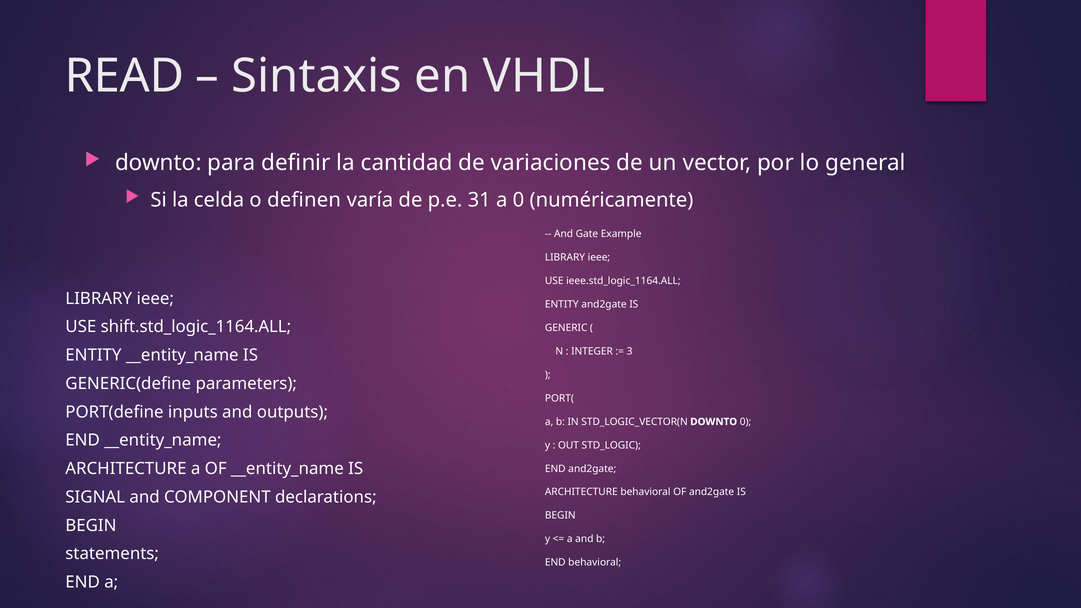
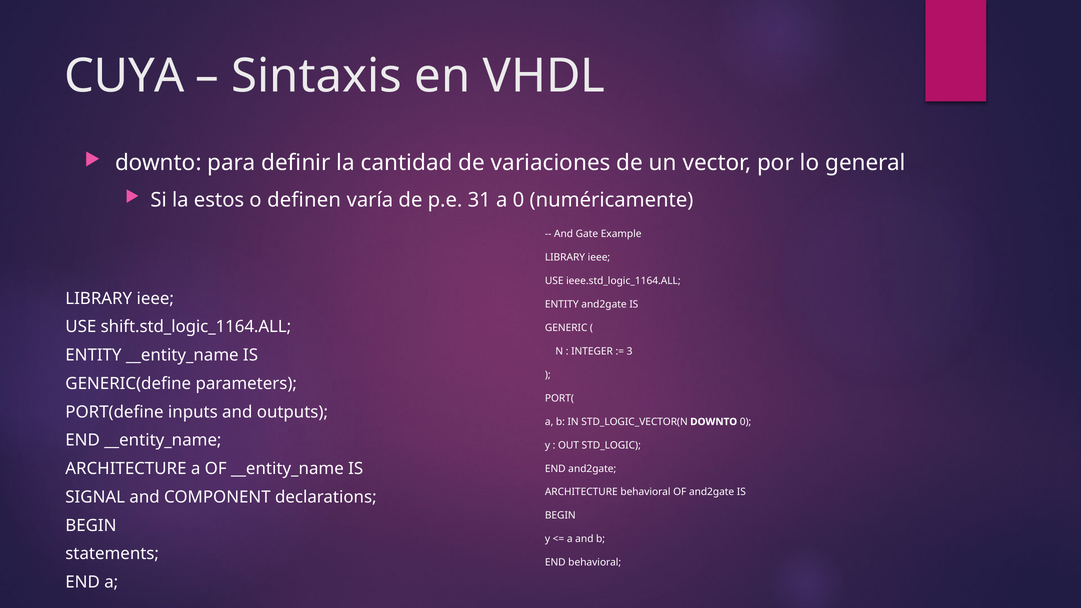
READ: READ -> CUYA
celda: celda -> estos
